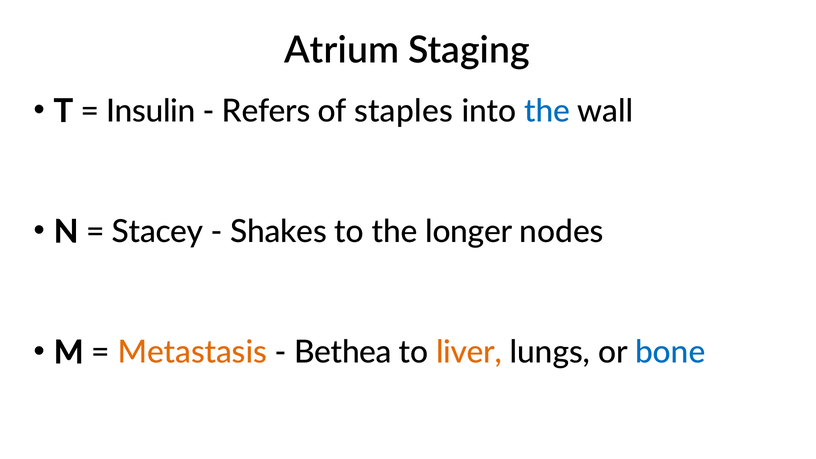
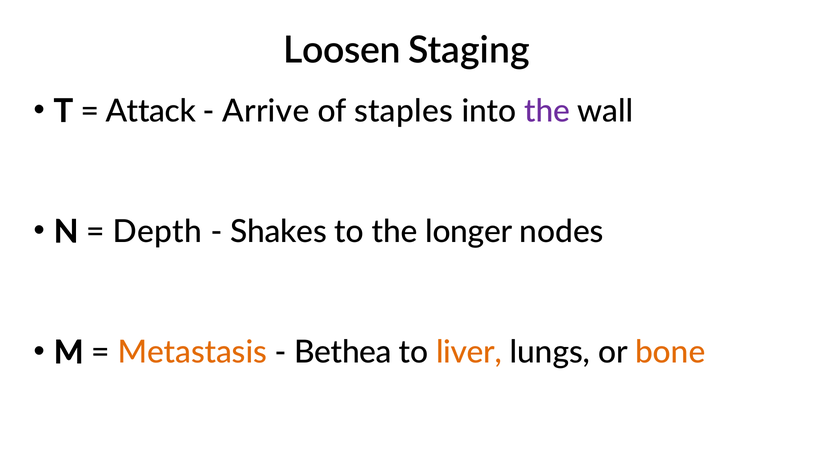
Atrium: Atrium -> Loosen
Insulin: Insulin -> Attack
Refers: Refers -> Arrive
the at (547, 111) colour: blue -> purple
Stacey: Stacey -> Depth
bone colour: blue -> orange
